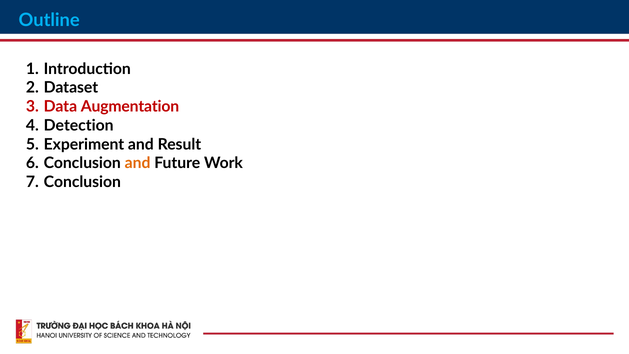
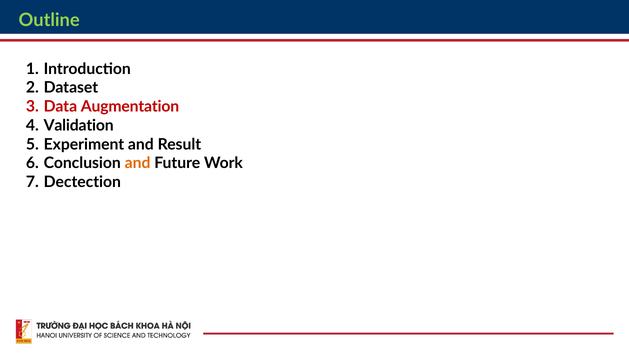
Outline colour: light blue -> light green
Detection: Detection -> Validation
Conclusion at (82, 182): Conclusion -> Dectection
